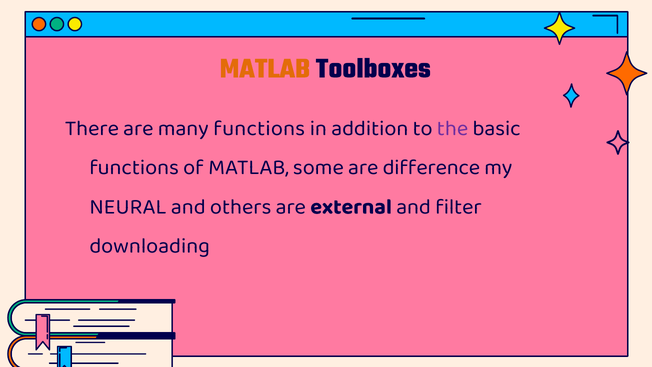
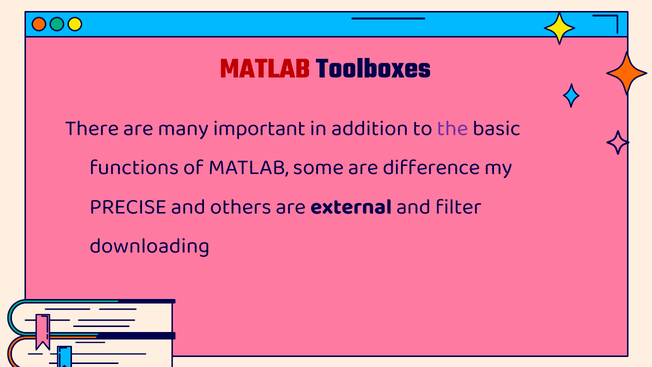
MATLAB at (265, 68) colour: orange -> red
many functions: functions -> important
NEURAL: NEURAL -> PRECISE
